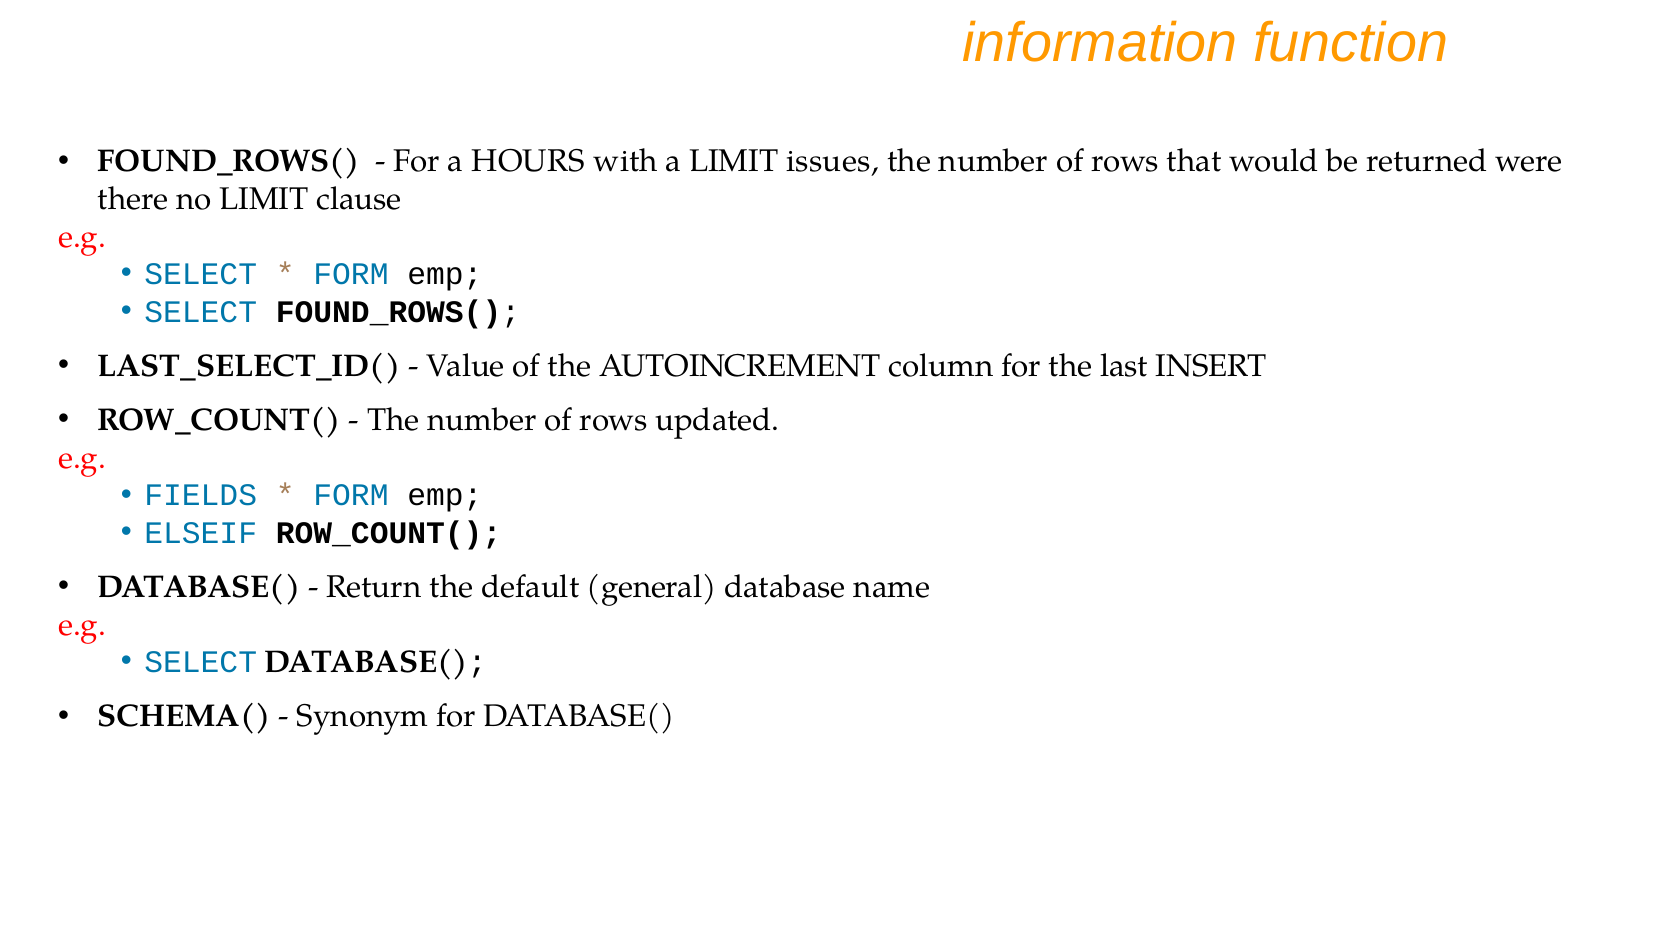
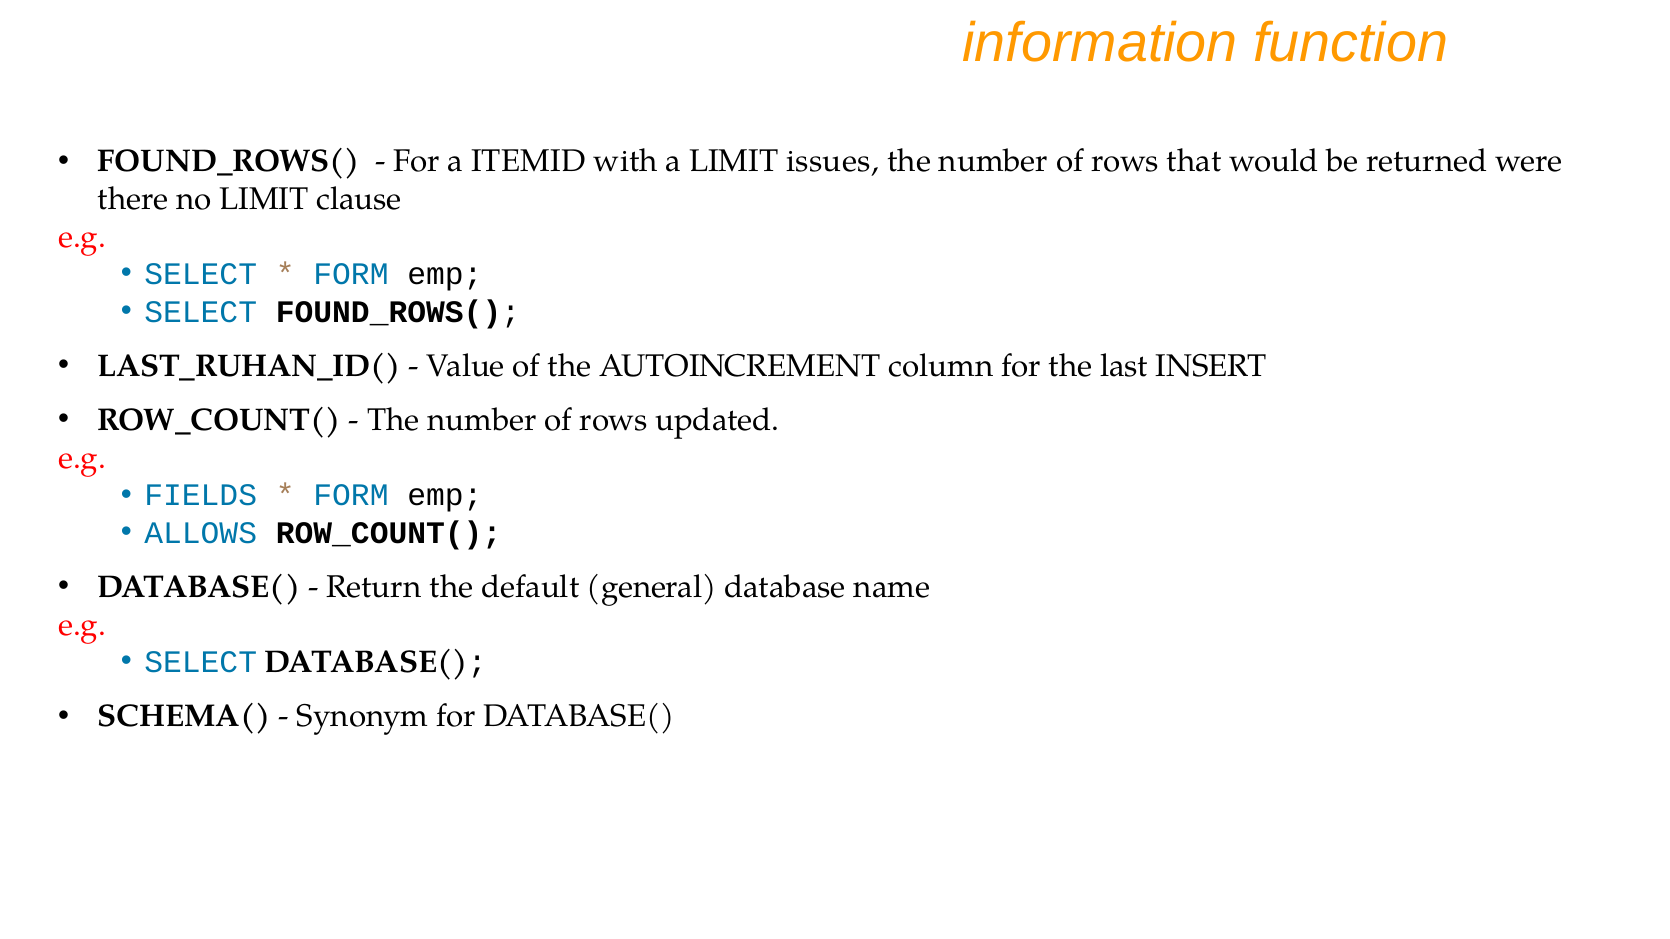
HOURS: HOURS -> ITEMID
LAST_SELECT_ID(: LAST_SELECT_ID( -> LAST_RUHAN_ID(
ELSEIF: ELSEIF -> ALLOWS
